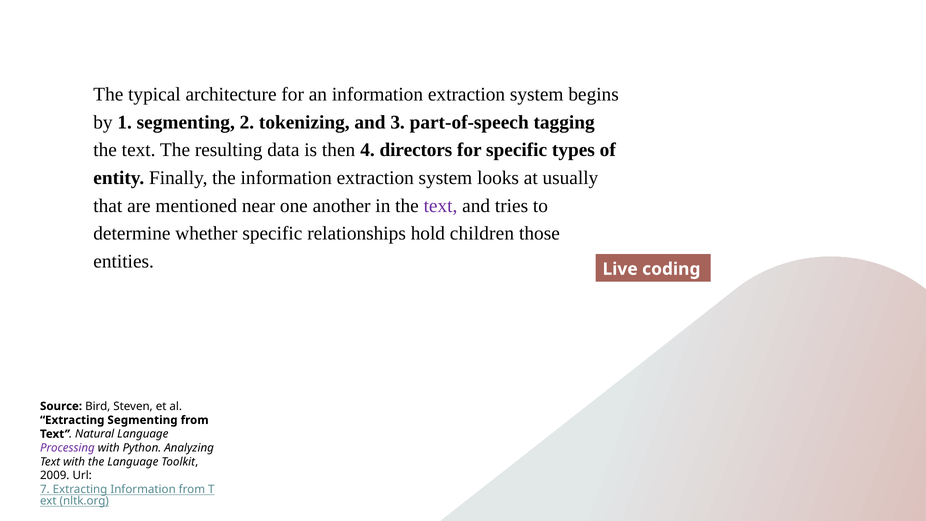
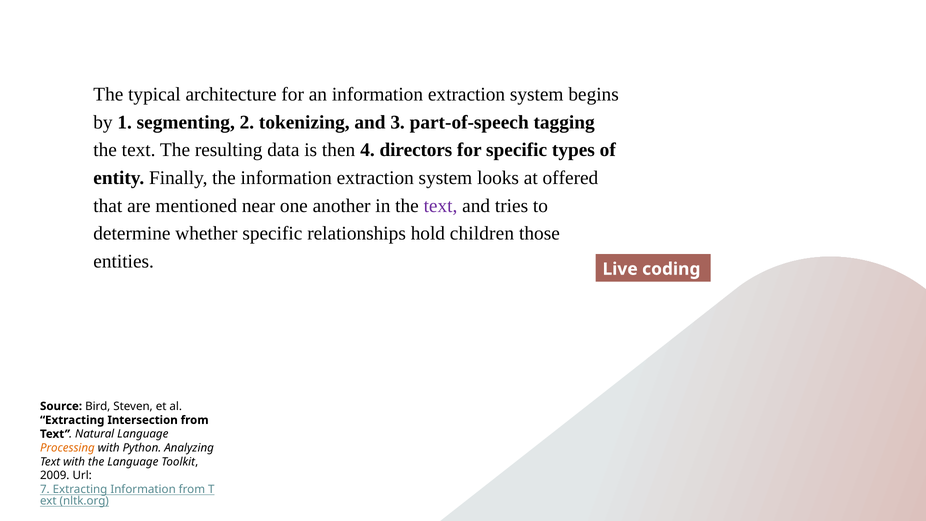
usually: usually -> offered
Extracting Segmenting: Segmenting -> Intersection
Processing colour: purple -> orange
